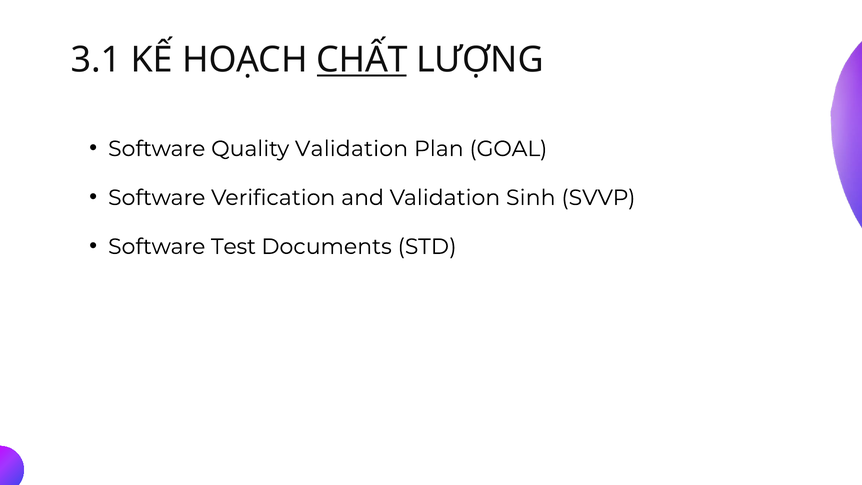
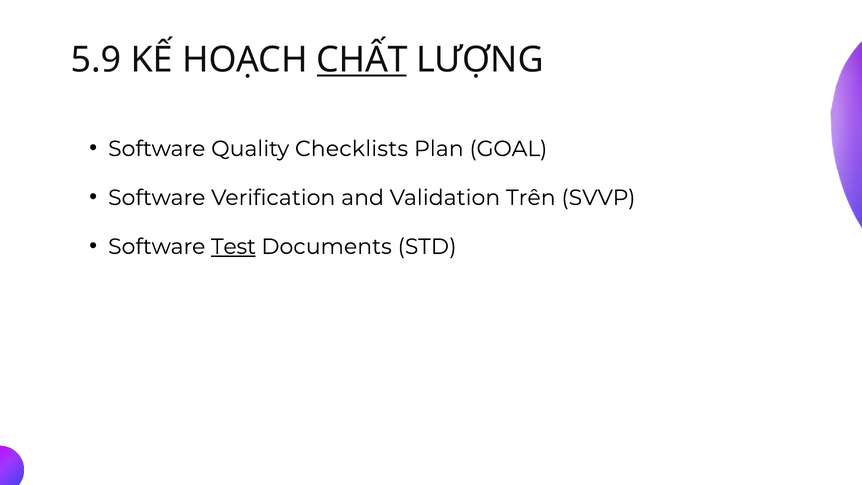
3.1: 3.1 -> 5.9
Quality Validation: Validation -> Checklists
Sinh: Sinh -> Trên
Test underline: none -> present
